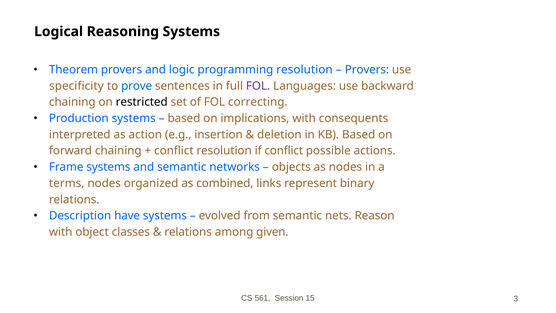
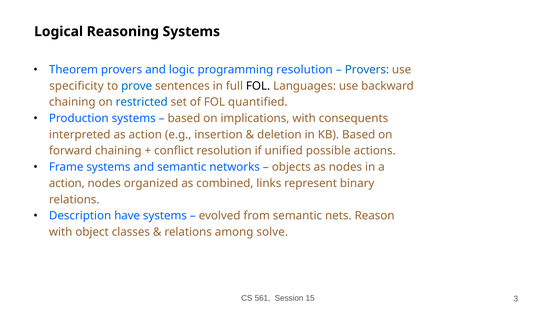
FOL at (258, 86) colour: purple -> black
restricted colour: black -> blue
correcting: correcting -> quantified
if conflict: conflict -> unified
terms at (67, 183): terms -> action
given: given -> solve
